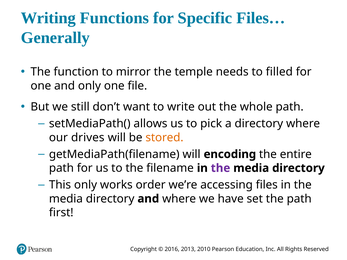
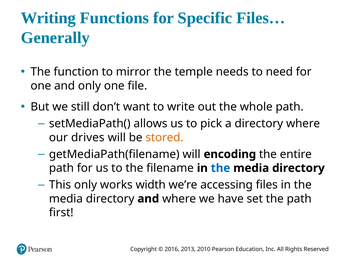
filled: filled -> need
the at (221, 168) colour: purple -> blue
order: order -> width
